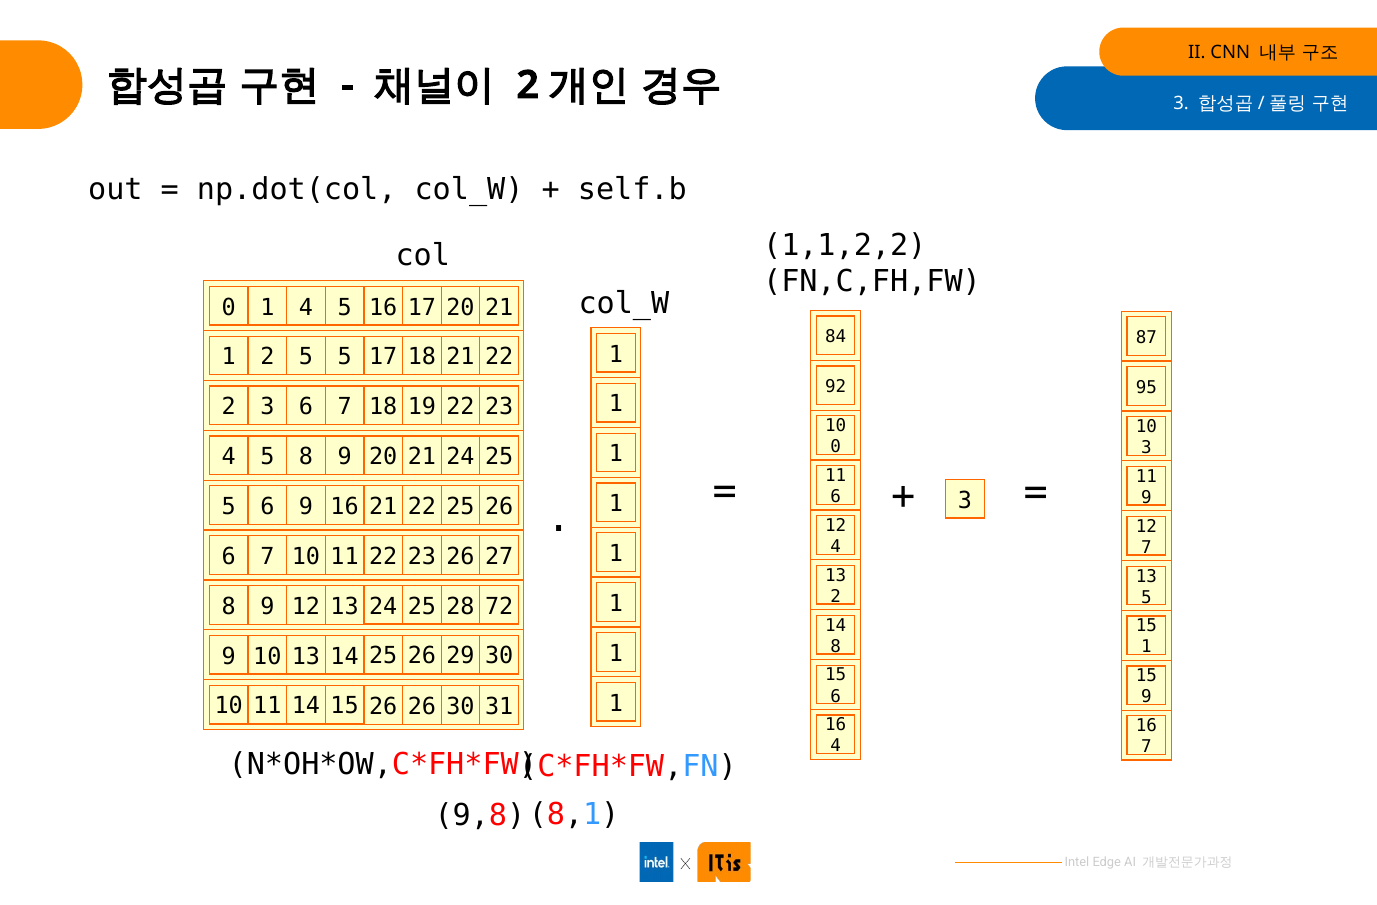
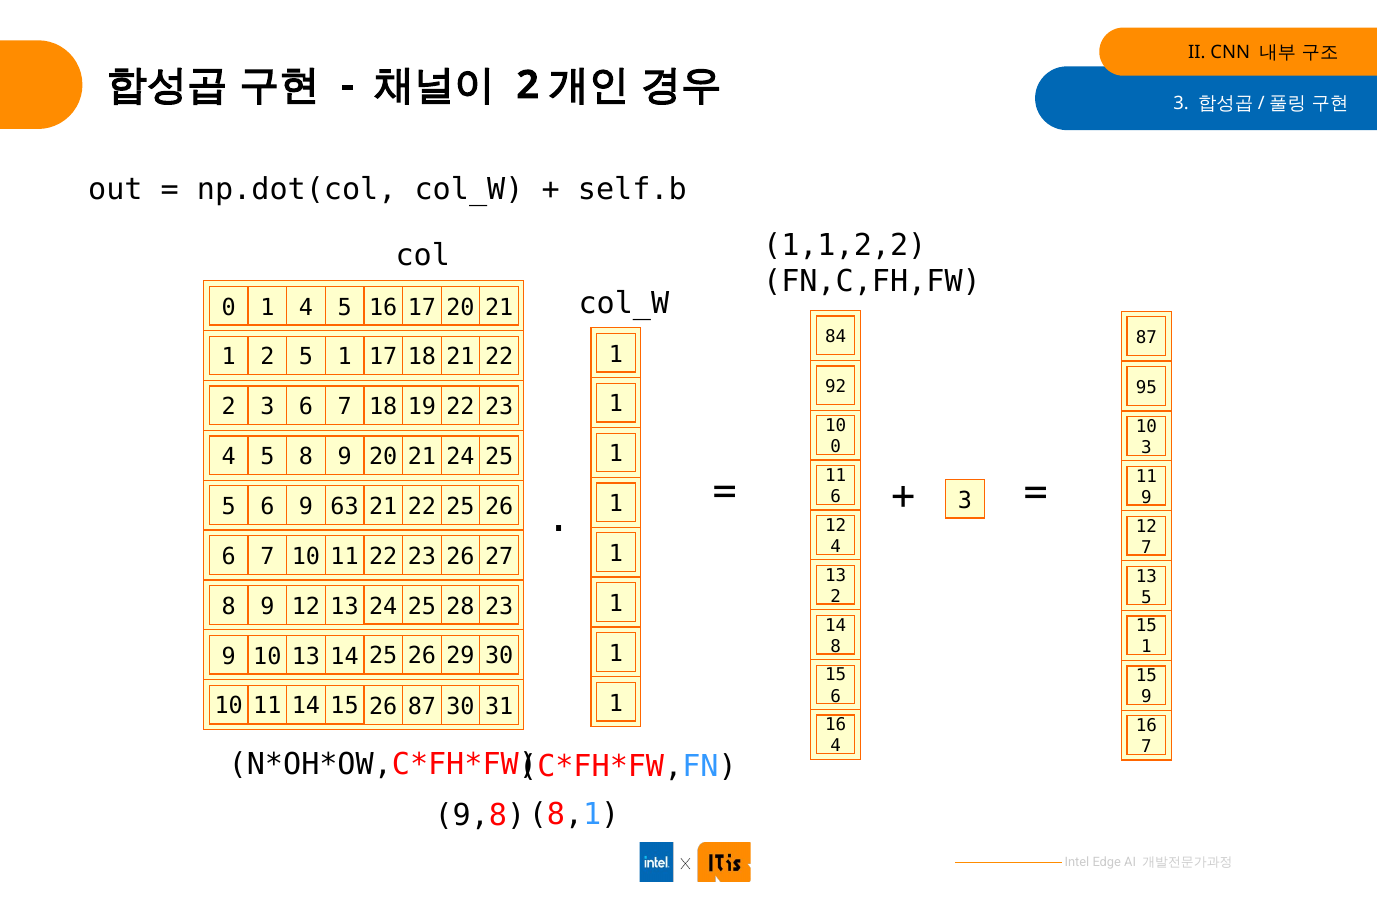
2 5 5: 5 -> 1
6 9 16: 16 -> 63
28 72: 72 -> 23
26 26: 26 -> 87
